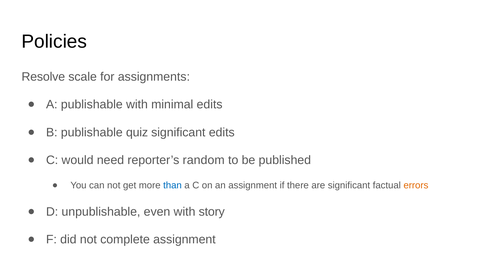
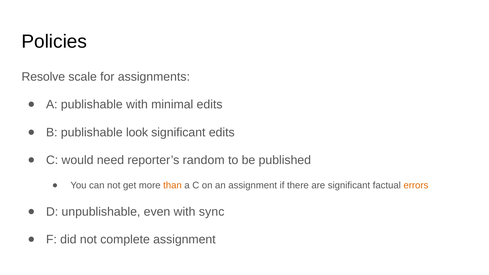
quiz: quiz -> look
than colour: blue -> orange
story: story -> sync
